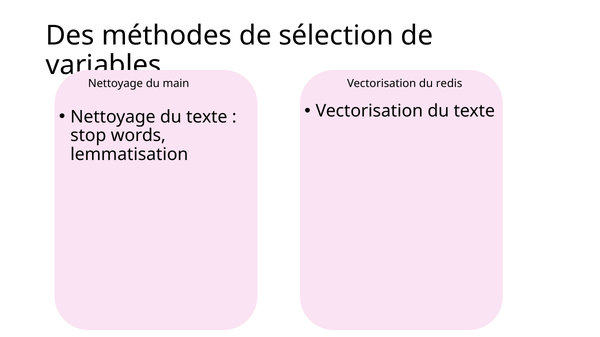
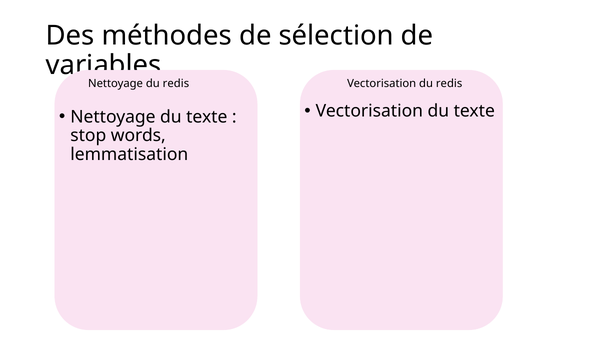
main at (176, 84): main -> redis
